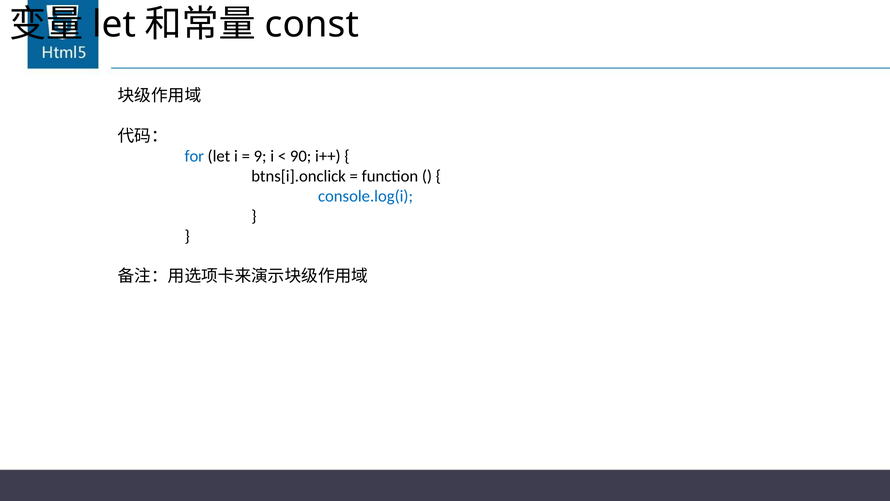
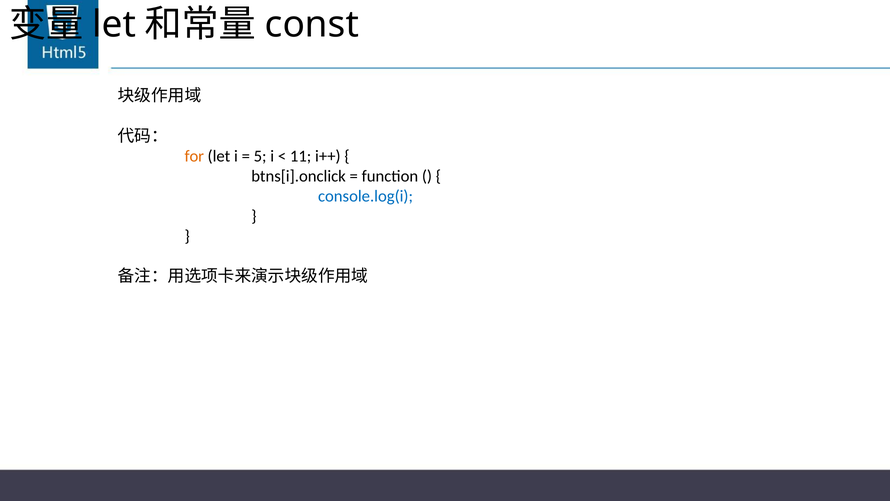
for colour: blue -> orange
9: 9 -> 5
90: 90 -> 11
